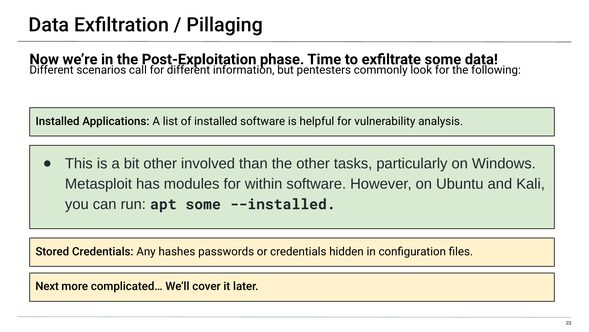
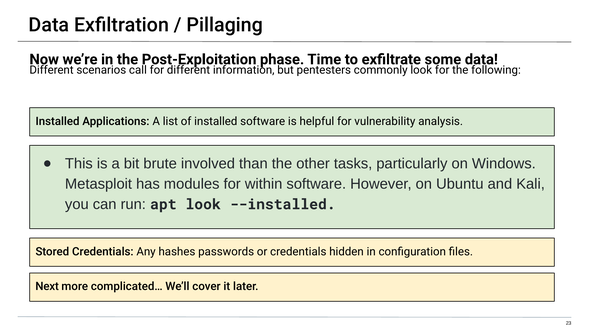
bit other: other -> brute
apt some: some -> look
